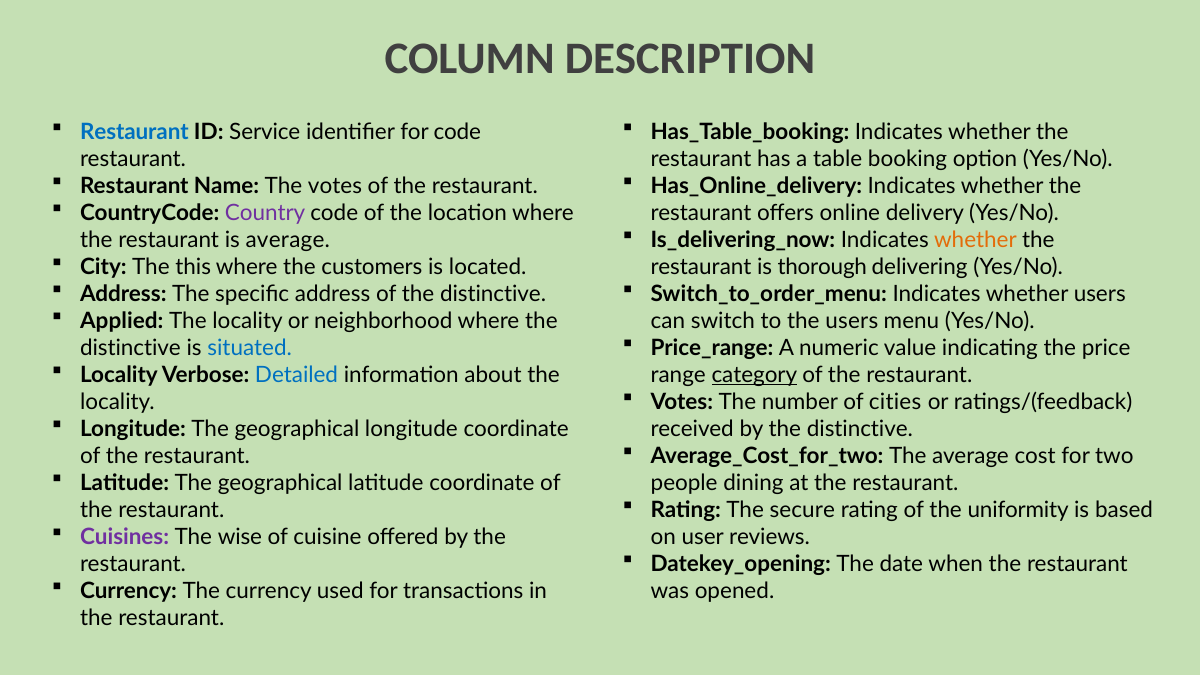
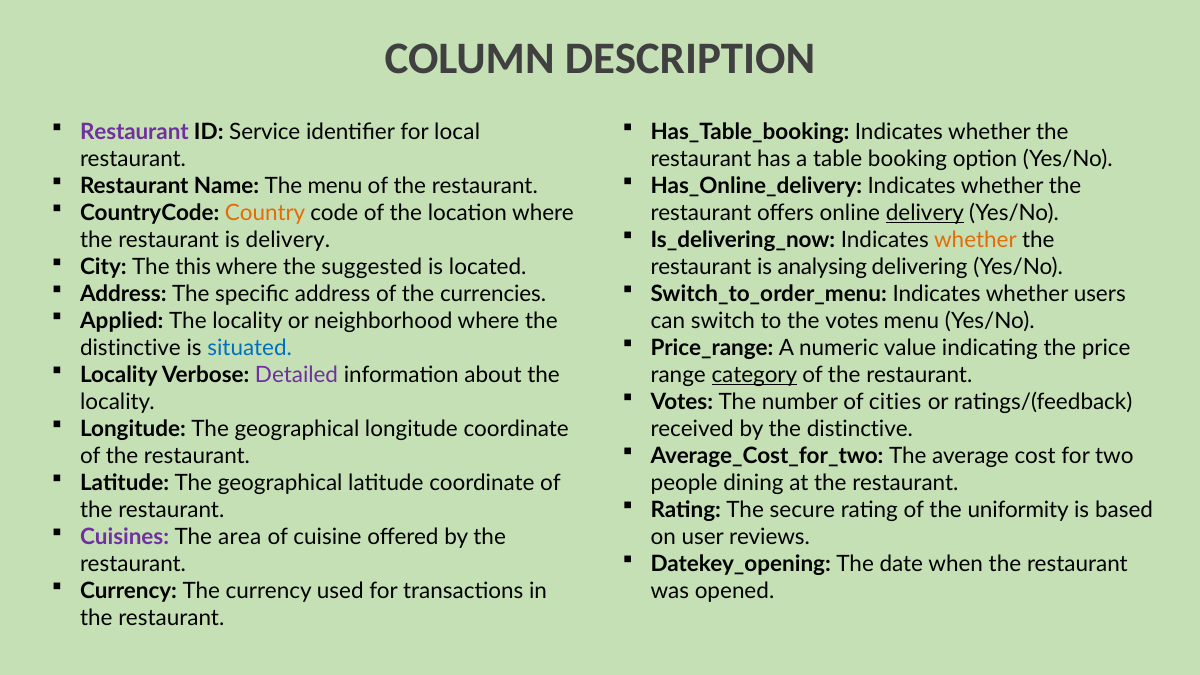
Restaurant at (134, 132) colour: blue -> purple
for code: code -> local
The votes: votes -> menu
Country colour: purple -> orange
delivery at (925, 213) underline: none -> present
is average: average -> delivery
customers: customers -> suggested
thorough: thorough -> analysing
of the distinctive: distinctive -> currencies
the users: users -> votes
Detailed colour: blue -> purple
wise: wise -> area
